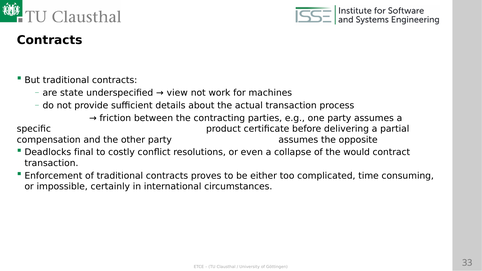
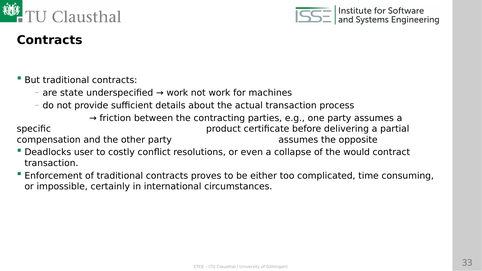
view at (177, 93): view -> work
final: final -> user
